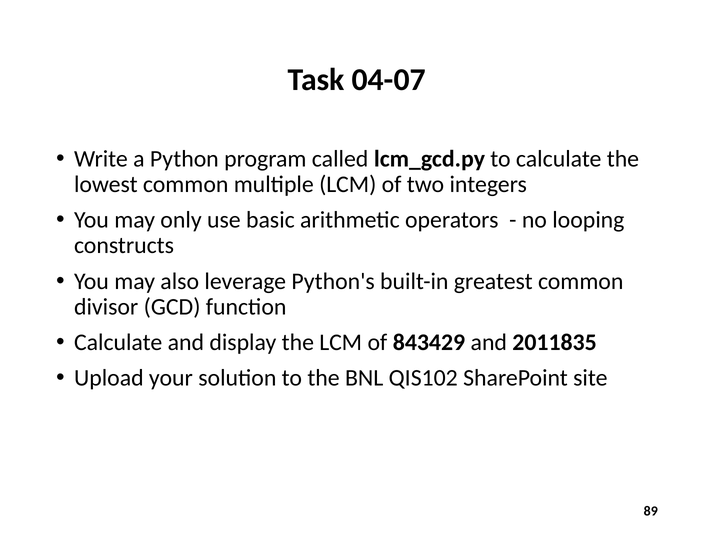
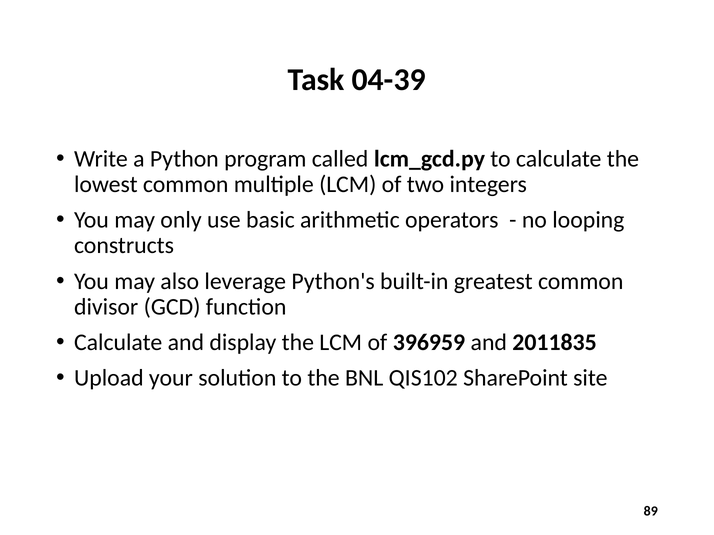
04-07: 04-07 -> 04-39
843429: 843429 -> 396959
